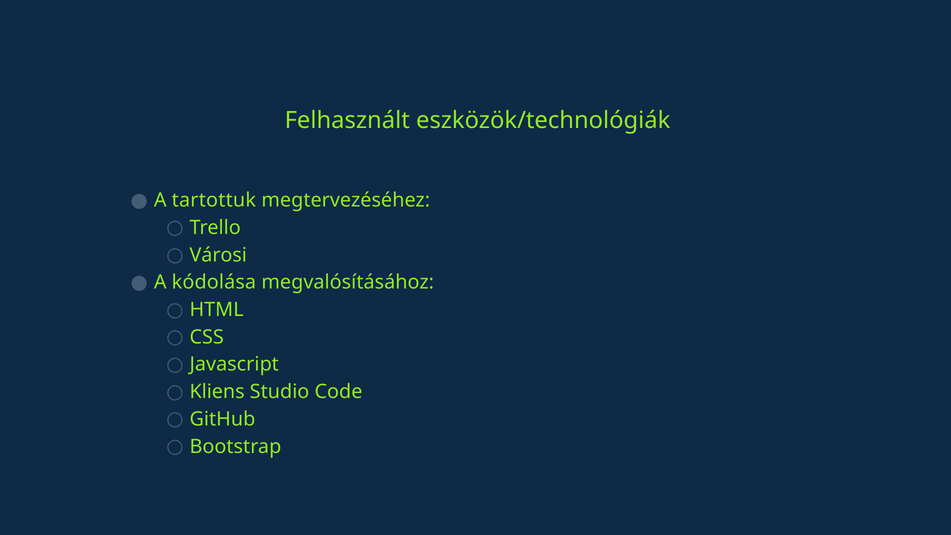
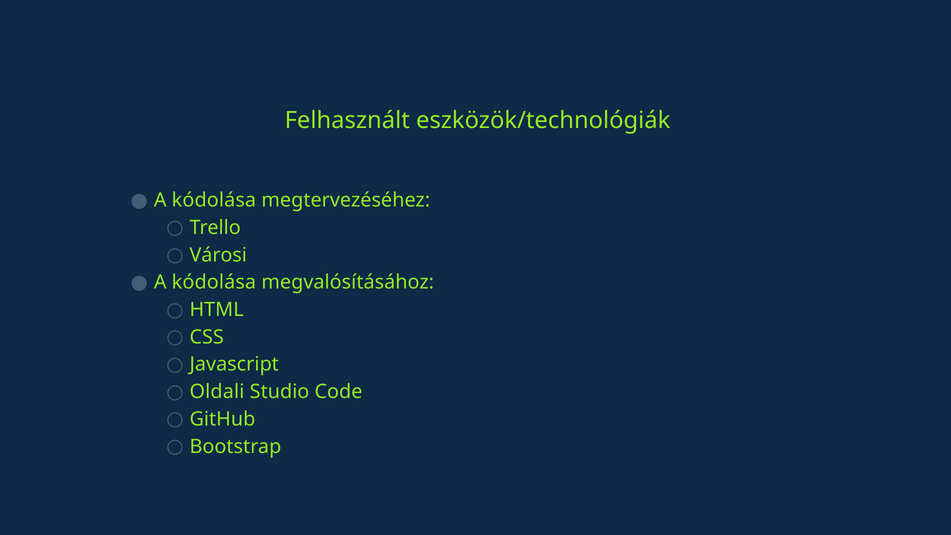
tartottuk at (214, 200): tartottuk -> kódolása
Kliens: Kliens -> Oldali
